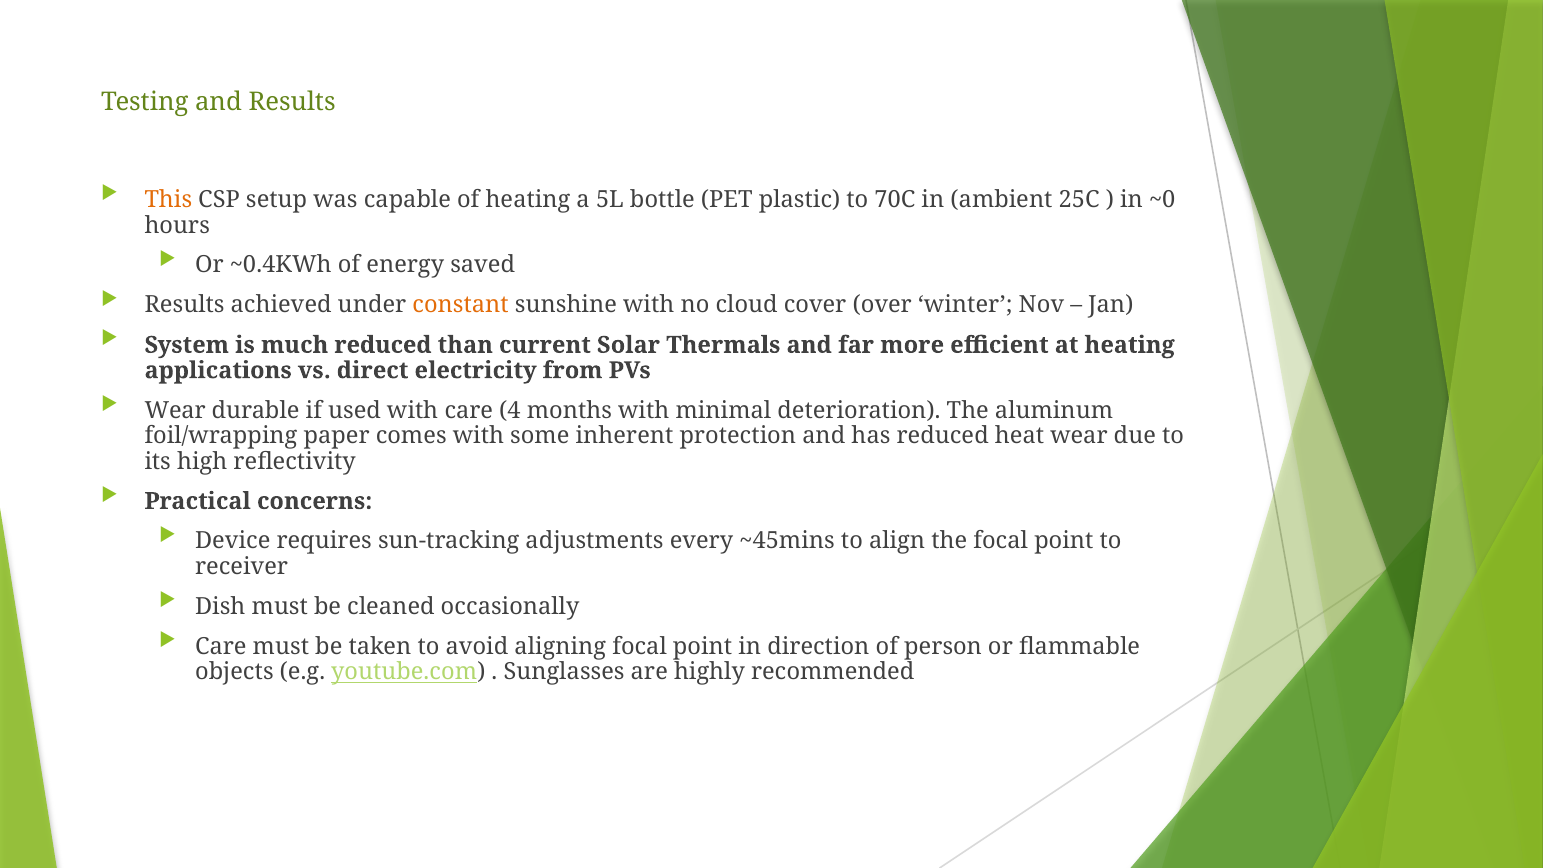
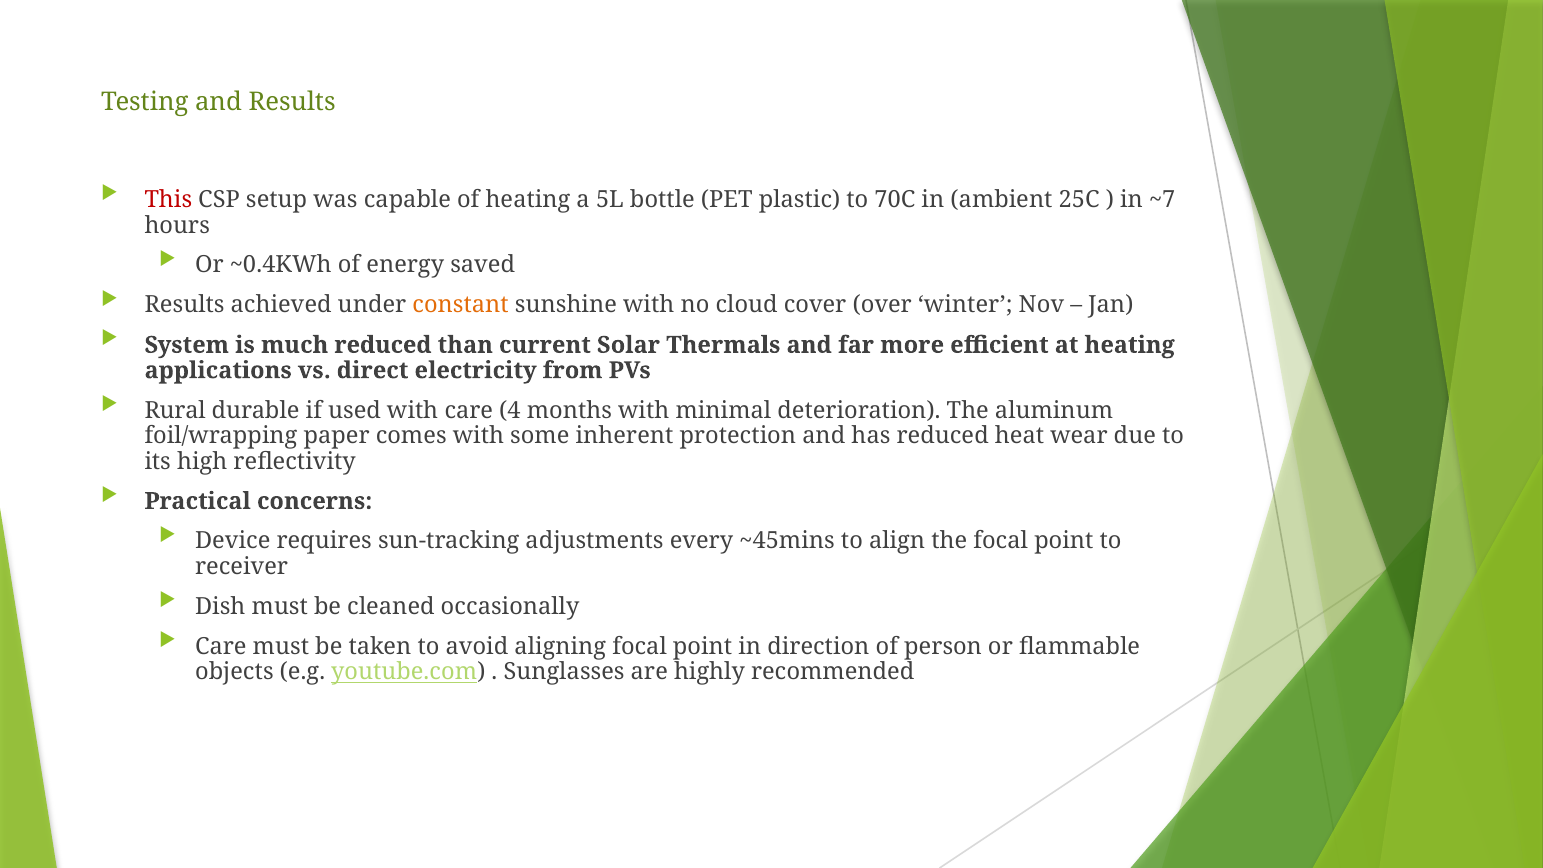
This colour: orange -> red
~0: ~0 -> ~7
Wear at (175, 410): Wear -> Rural
